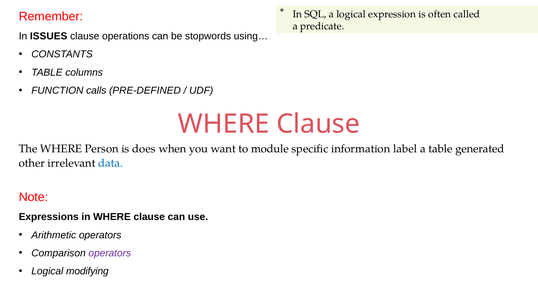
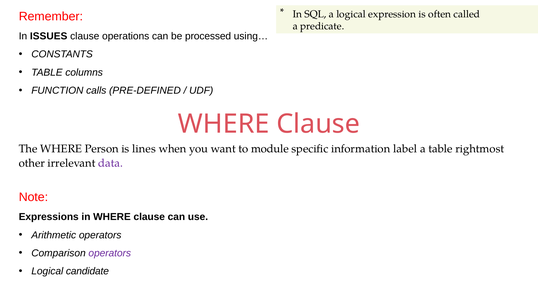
stopwords: stopwords -> processed
does: does -> lines
generated: generated -> rightmost
data colour: blue -> purple
modifying: modifying -> candidate
